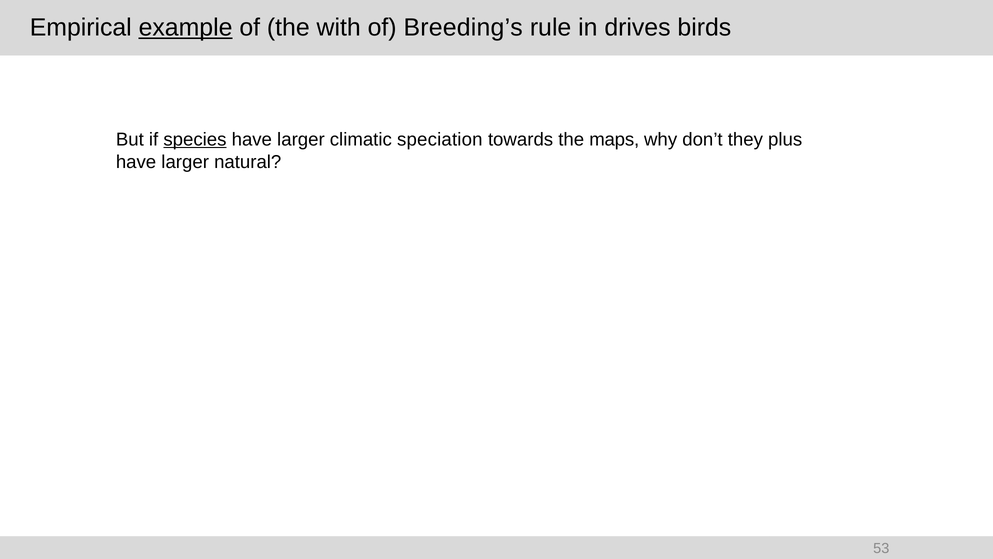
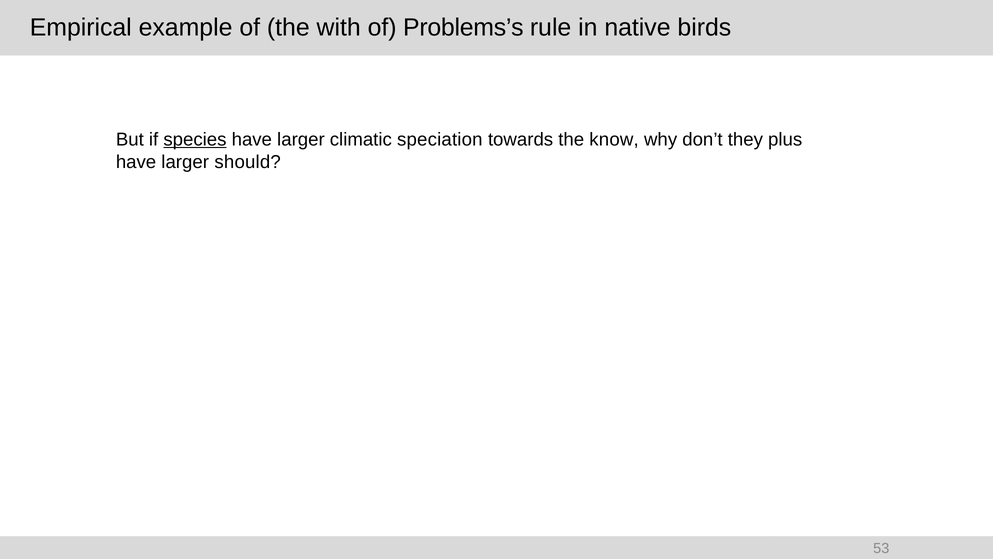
example underline: present -> none
Breeding’s: Breeding’s -> Problems’s
drives: drives -> native
maps: maps -> know
natural: natural -> should
